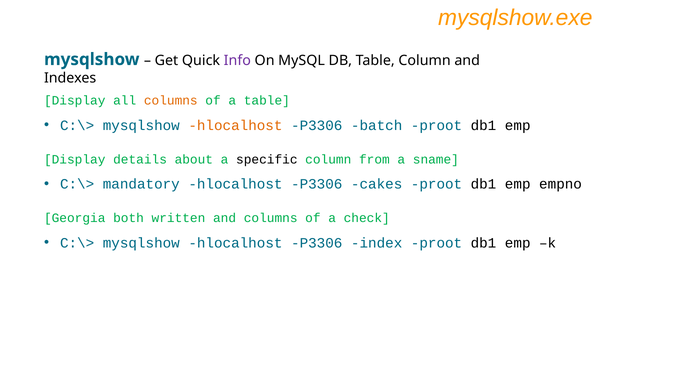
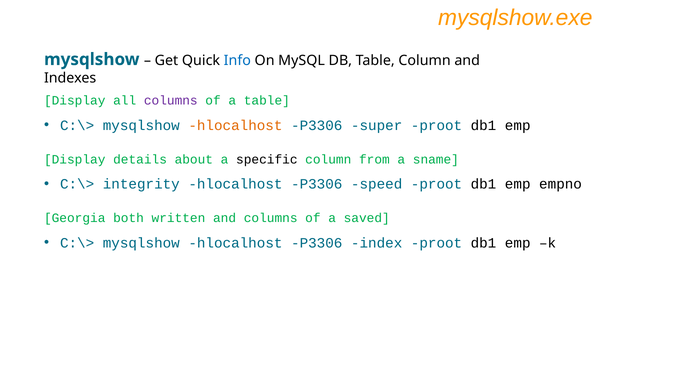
Info colour: purple -> blue
columns at (171, 101) colour: orange -> purple
batch: batch -> super
mandatory: mandatory -> integrity
cakes: cakes -> speed
check: check -> saved
